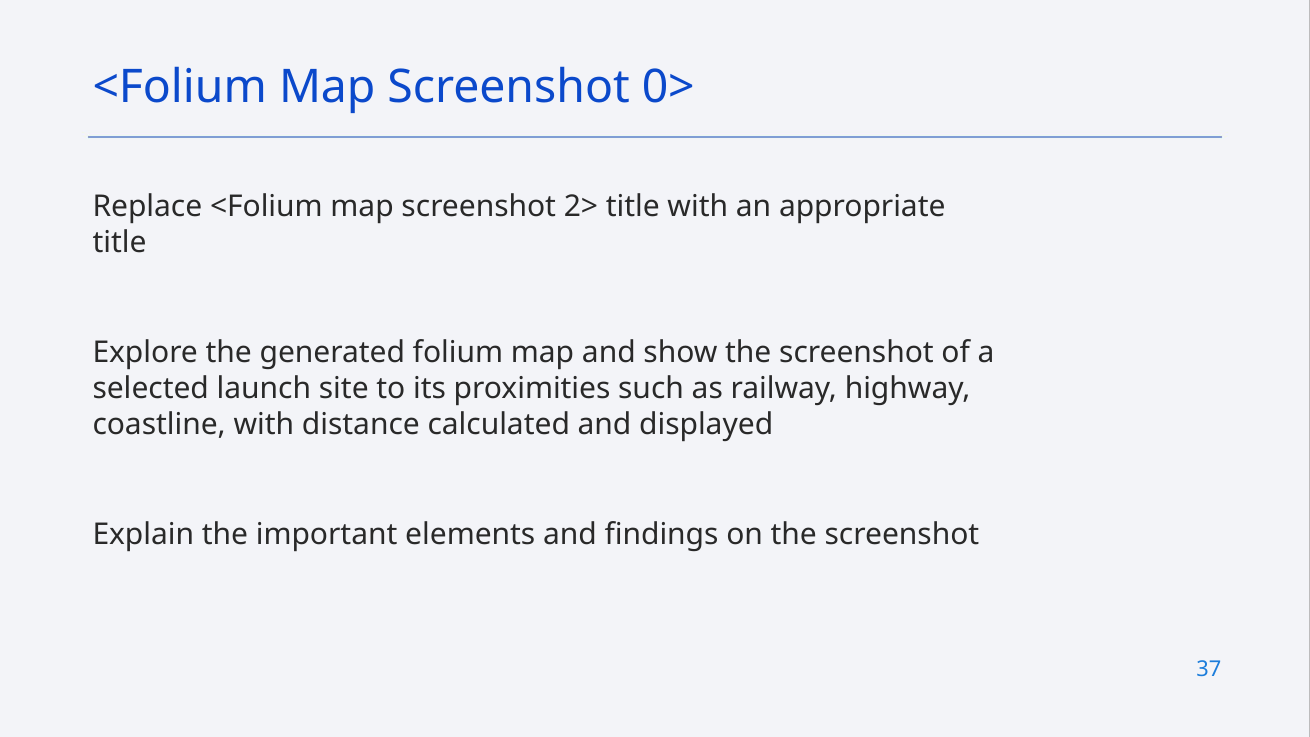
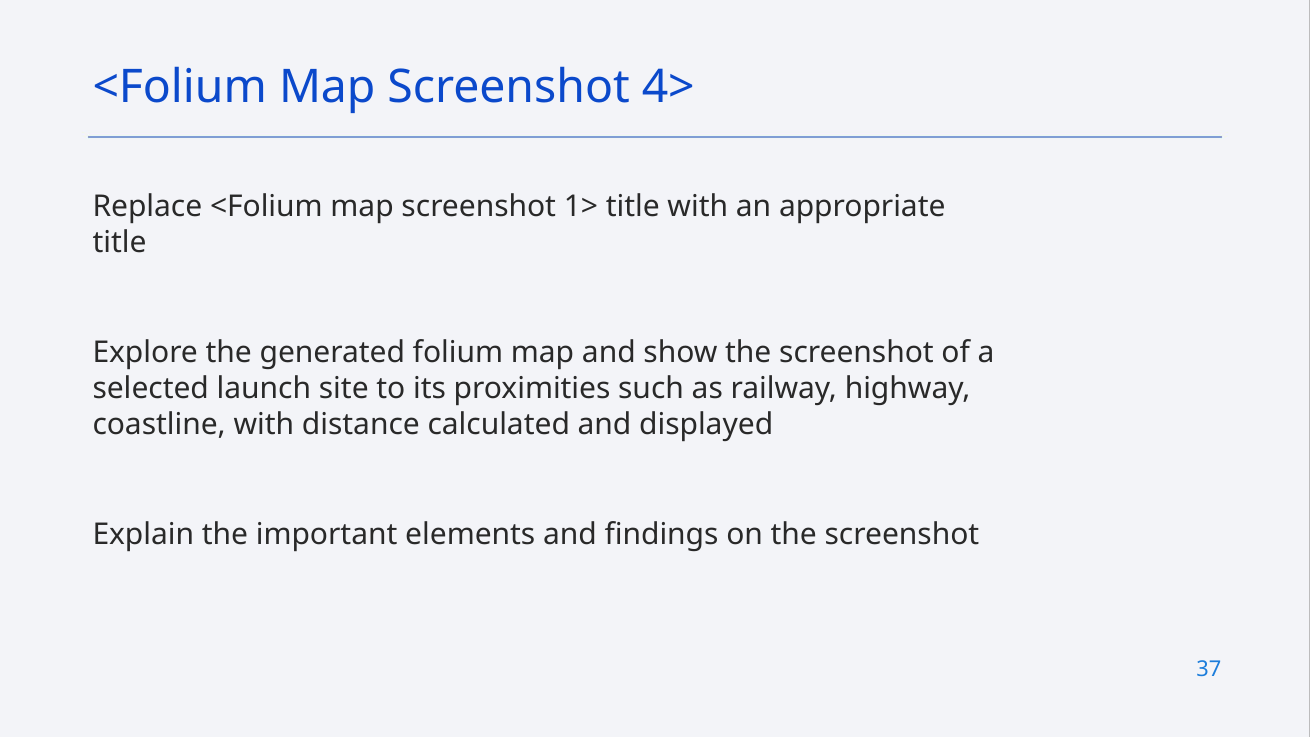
0>: 0> -> 4>
2>: 2> -> 1>
